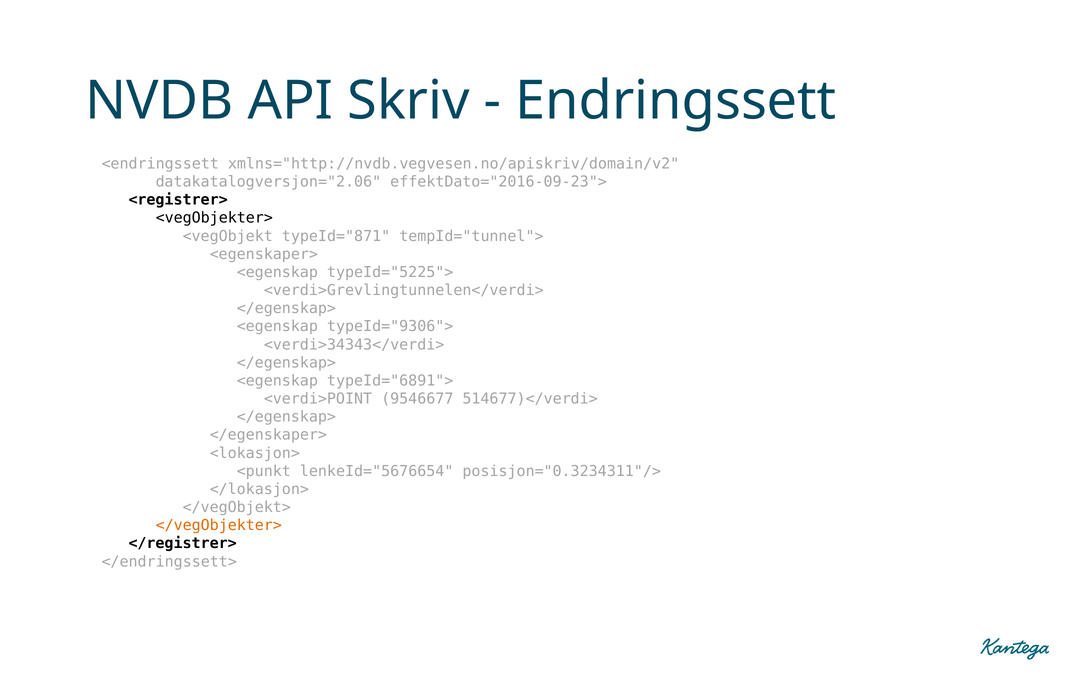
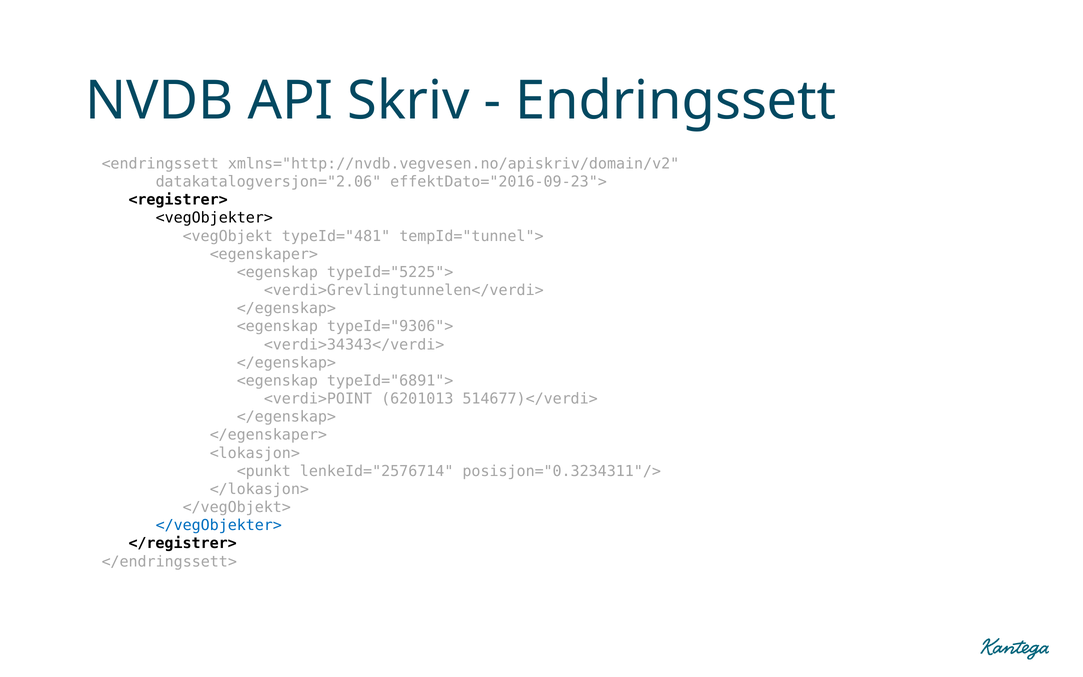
typeId="871: typeId="871 -> typeId="481
9546677: 9546677 -> 6201013
lenkeId="5676654: lenkeId="5676654 -> lenkeId="2576714
</vegObjekter> colour: orange -> blue
